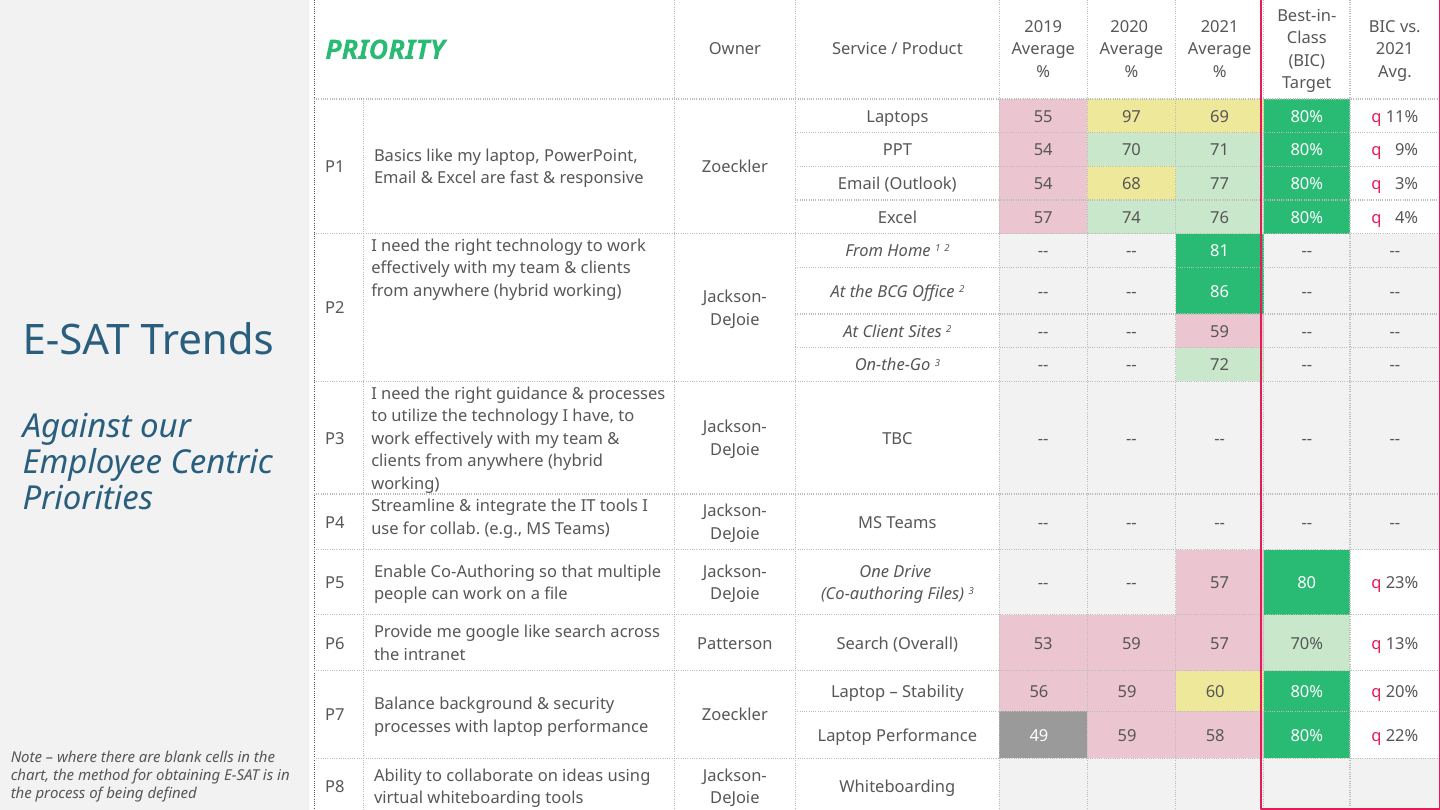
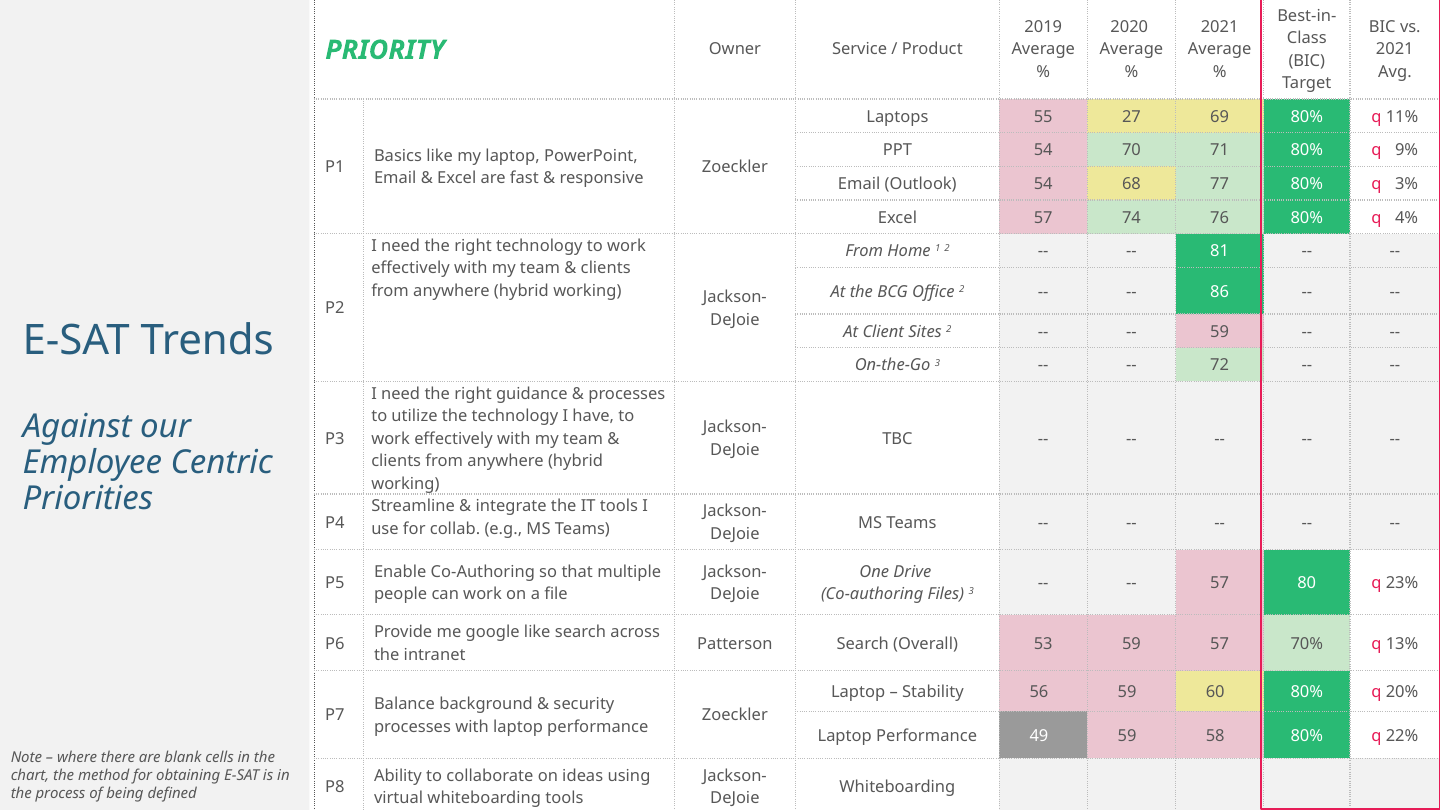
97: 97 -> 27
